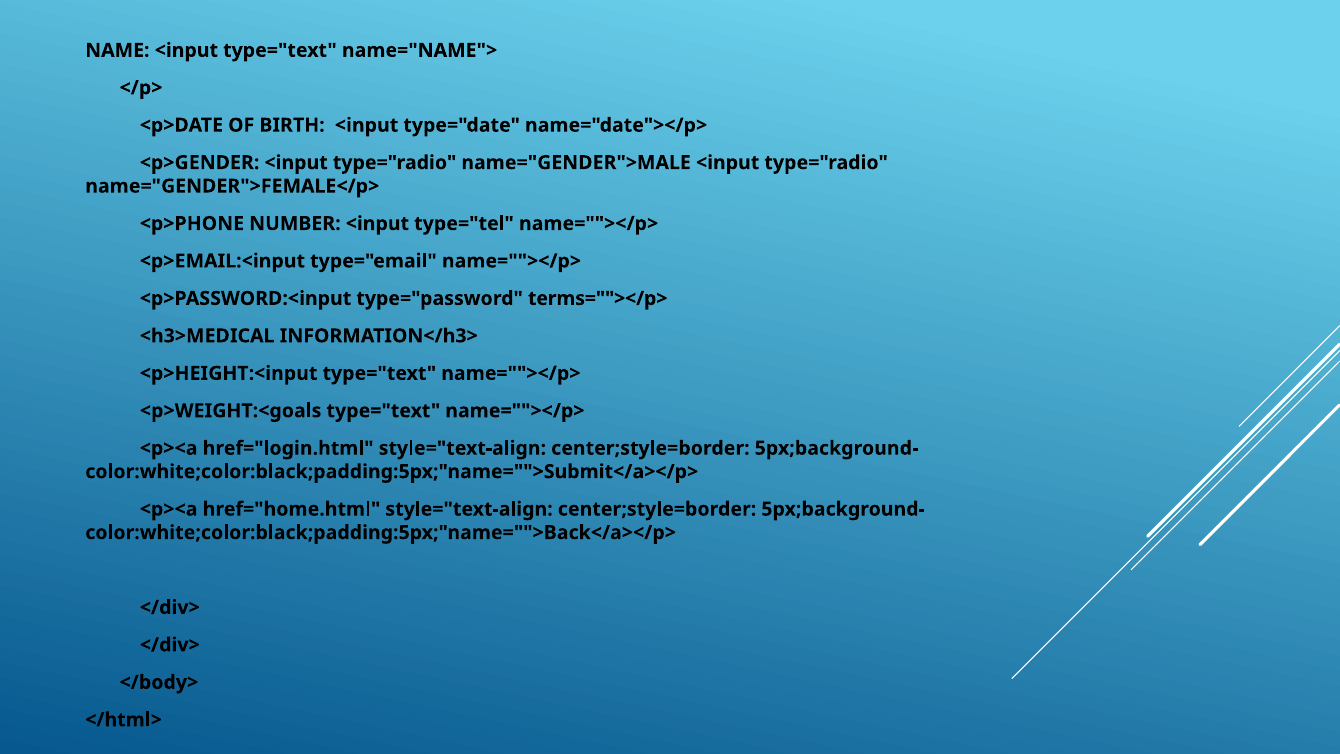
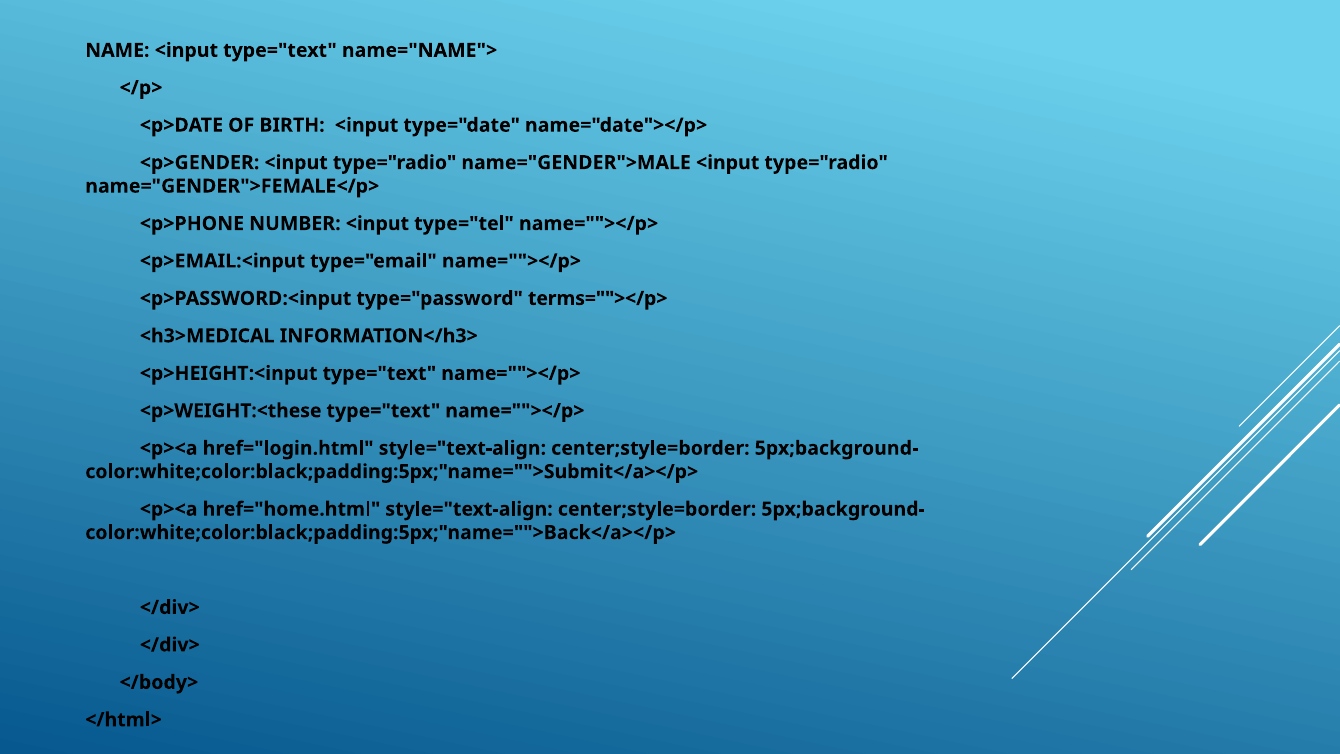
<p>WEIGHT:<goals: <p>WEIGHT:<goals -> <p>WEIGHT:<these
